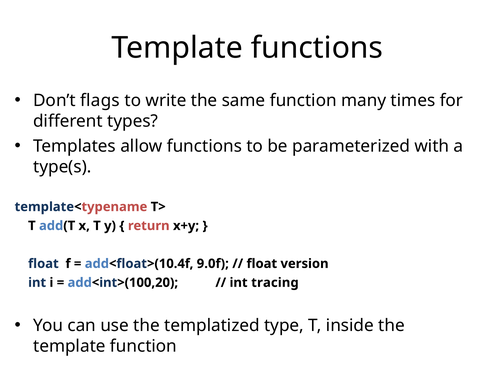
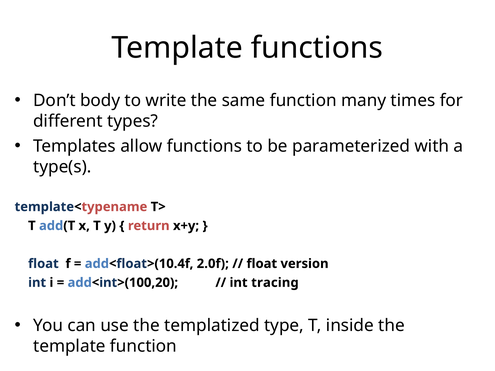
flags: flags -> body
9.0f: 9.0f -> 2.0f
